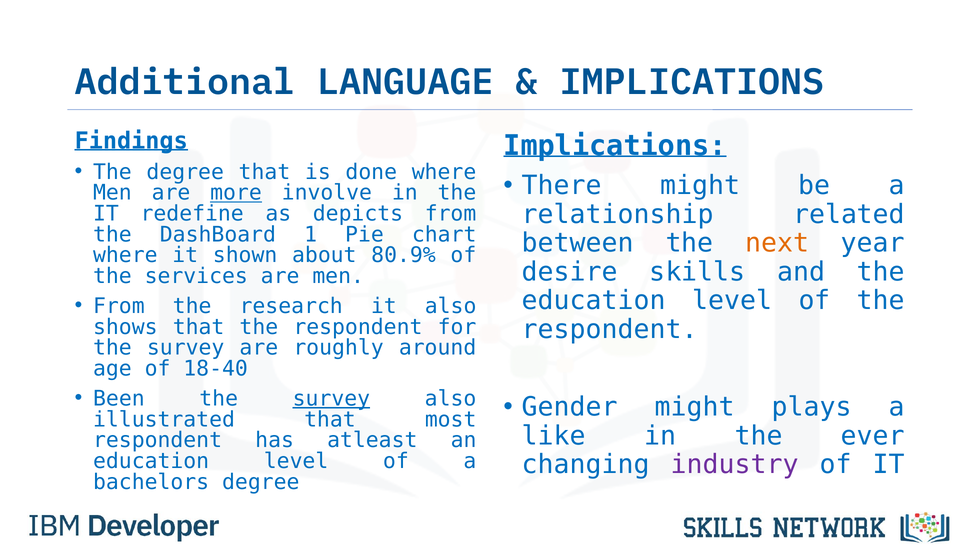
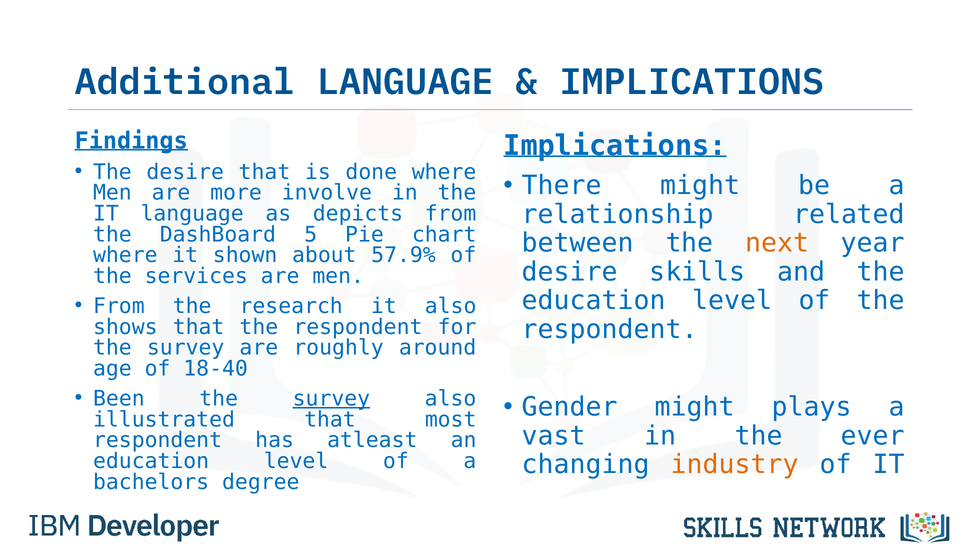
The degree: degree -> desire
more underline: present -> none
IT redefine: redefine -> language
1: 1 -> 5
80.9%: 80.9% -> 57.9%
like: like -> vast
industry colour: purple -> orange
